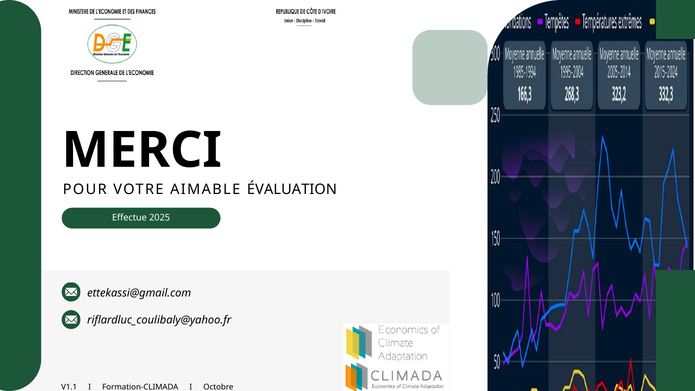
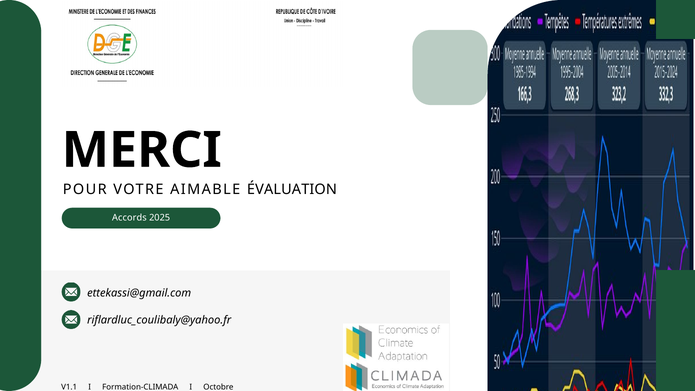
Effectue: Effectue -> Accords
